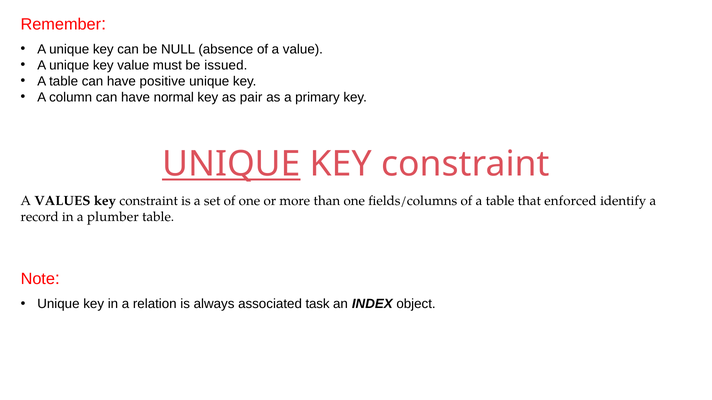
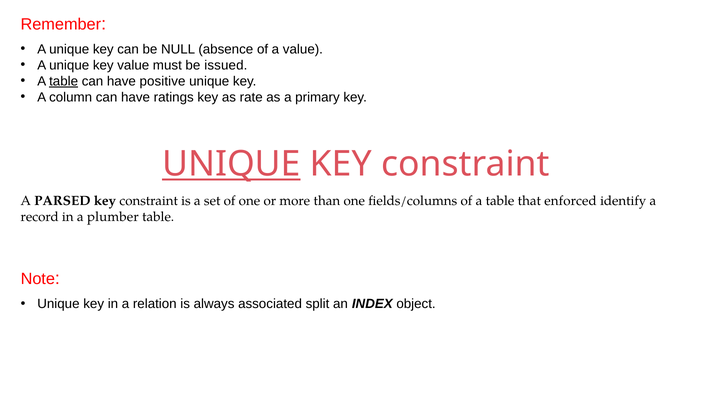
table at (64, 81) underline: none -> present
normal: normal -> ratings
pair: pair -> rate
VALUES: VALUES -> PARSED
task: task -> split
